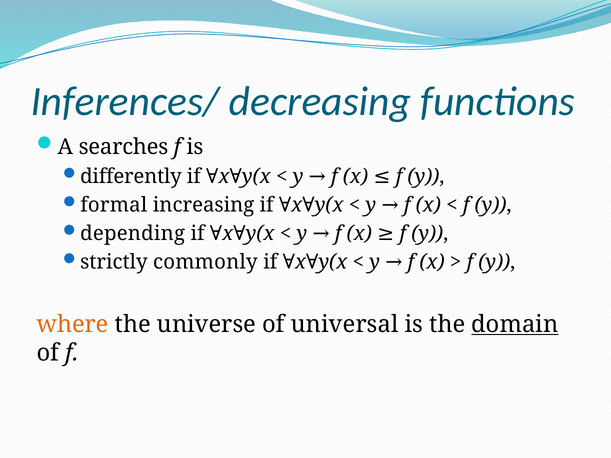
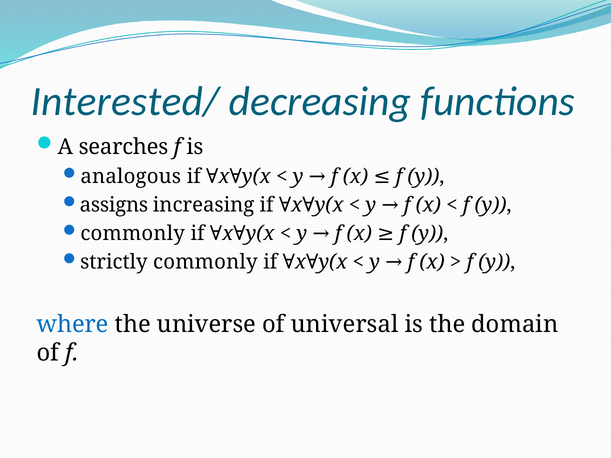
Inferences/: Inferences/ -> Interested/
differently: differently -> analogous
formal: formal -> assigns
depending at (133, 234): depending -> commonly
where colour: orange -> blue
domain underline: present -> none
